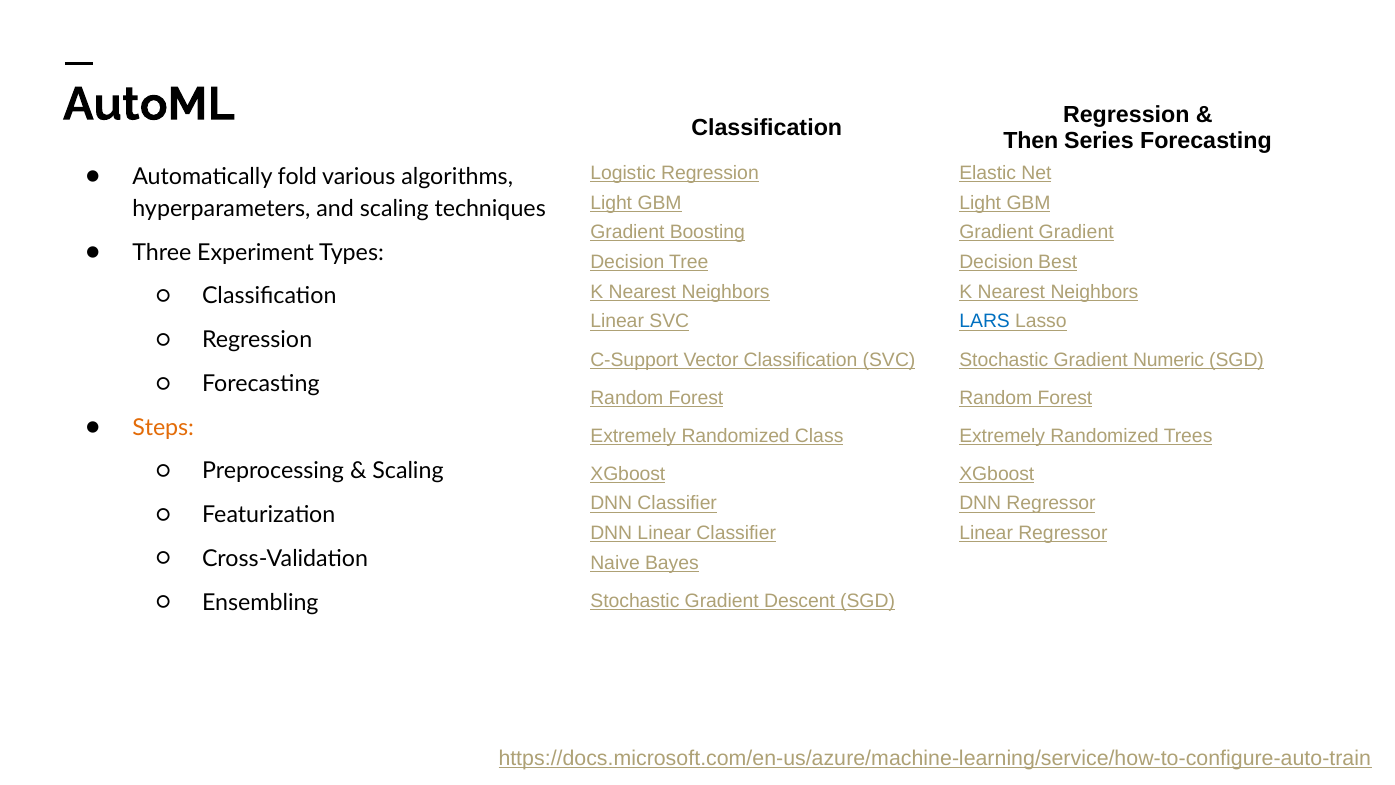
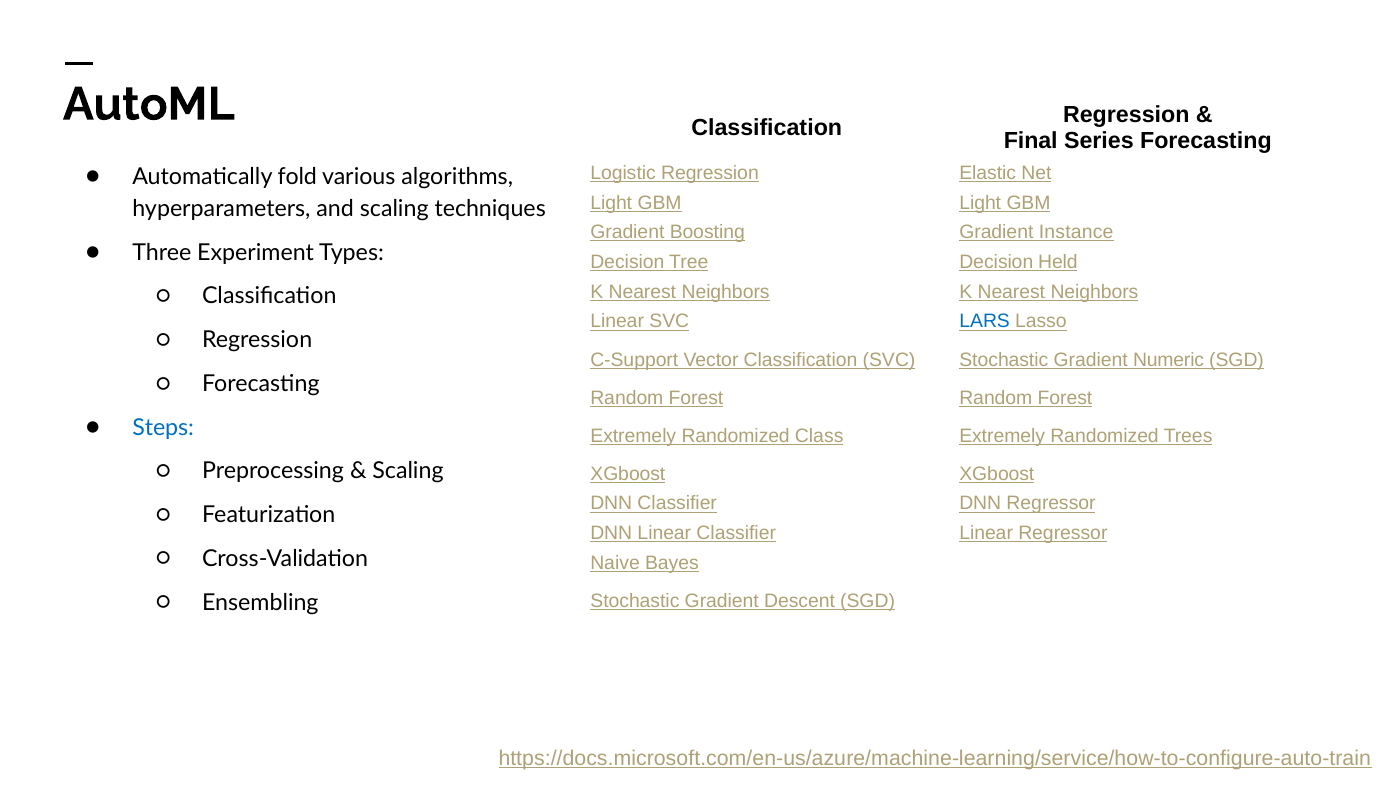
Then: Then -> Final
Gradient Gradient: Gradient -> Instance
Best: Best -> Held
Steps colour: orange -> blue
